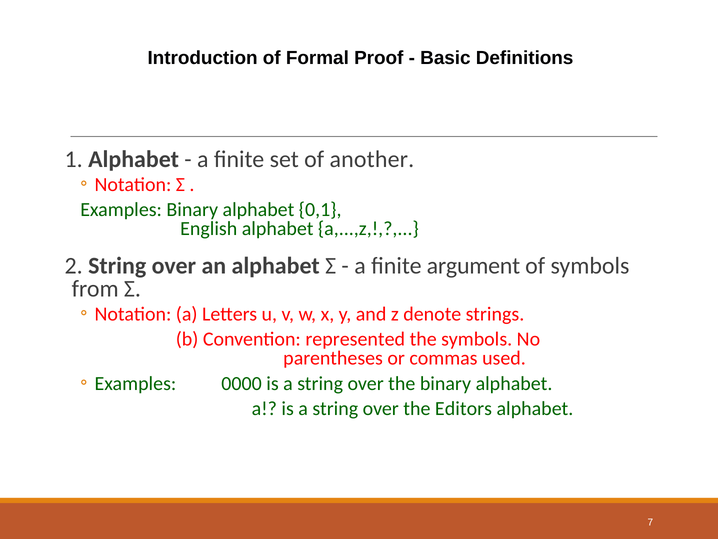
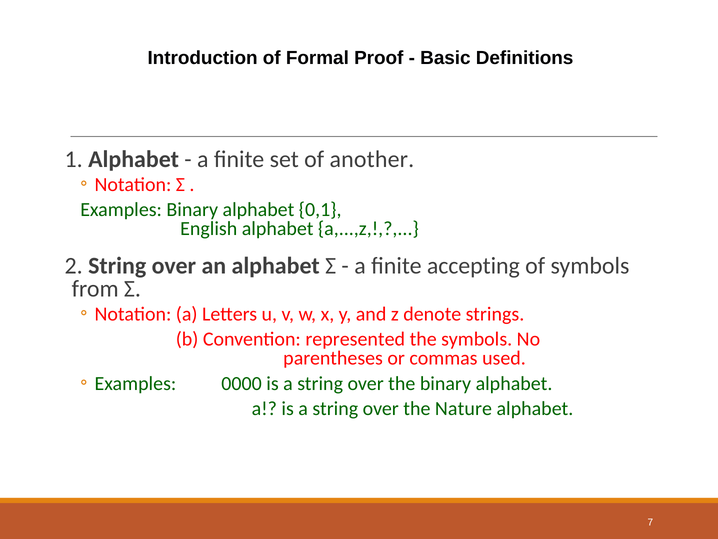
argument: argument -> accepting
Editors: Editors -> Nature
